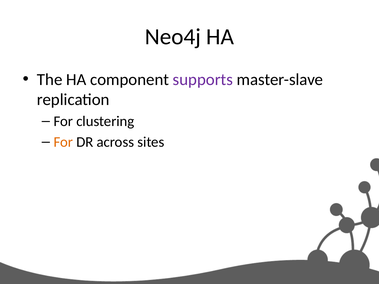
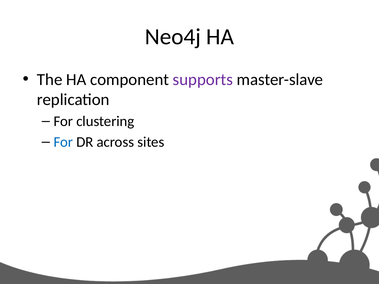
For at (63, 142) colour: orange -> blue
